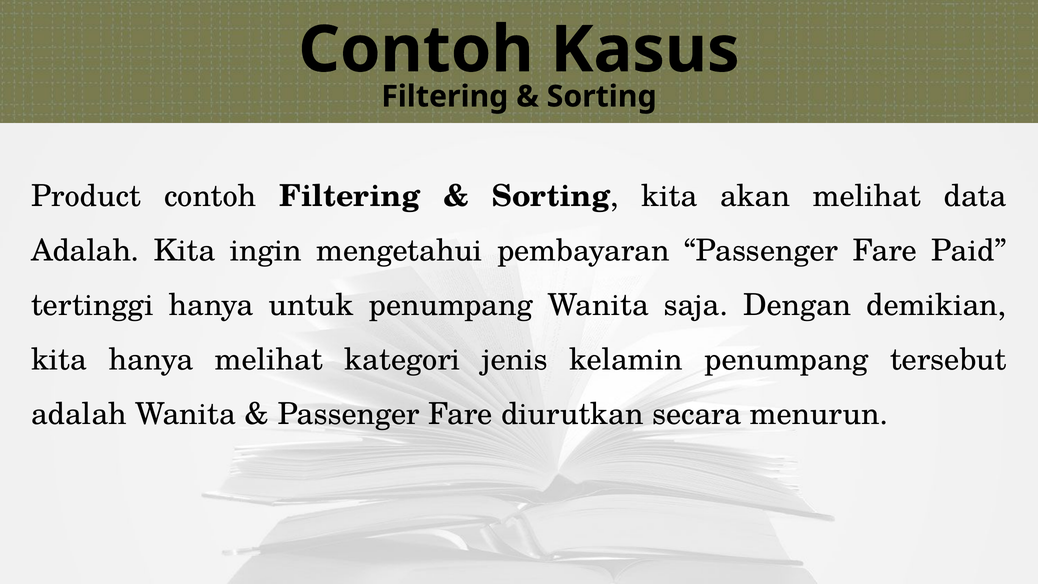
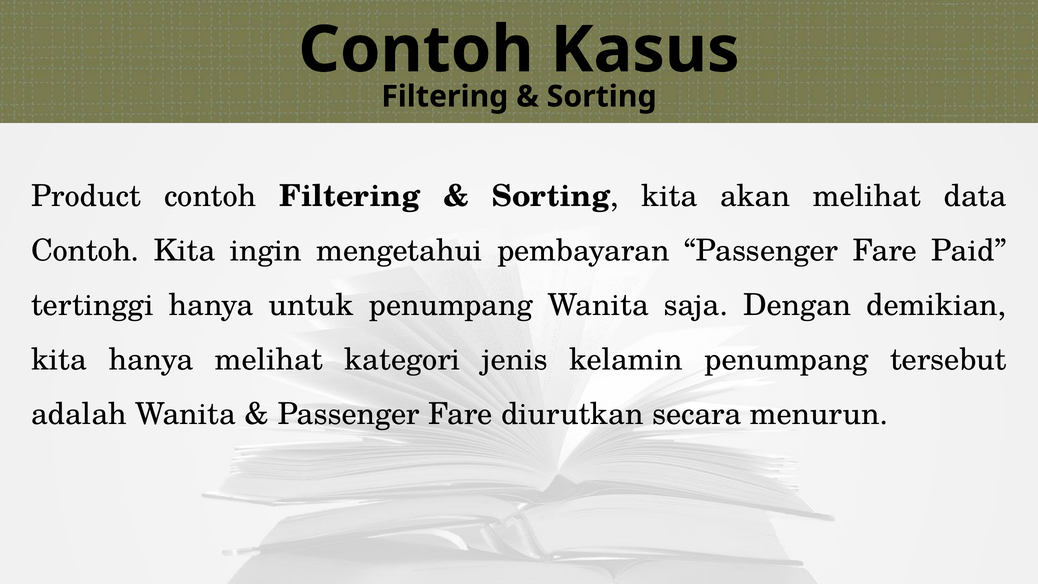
Adalah at (85, 251): Adalah -> Contoh
